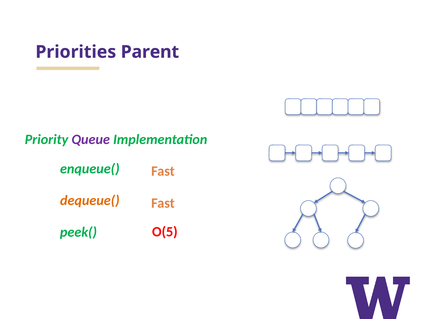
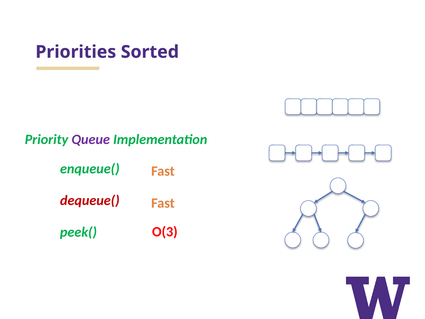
Parent: Parent -> Sorted
dequeue( colour: orange -> red
O(5: O(5 -> O(3
